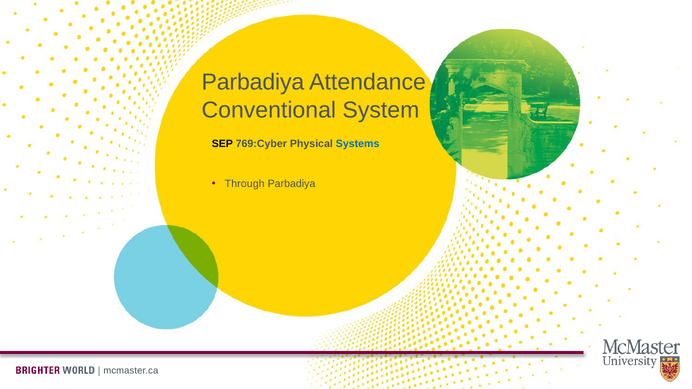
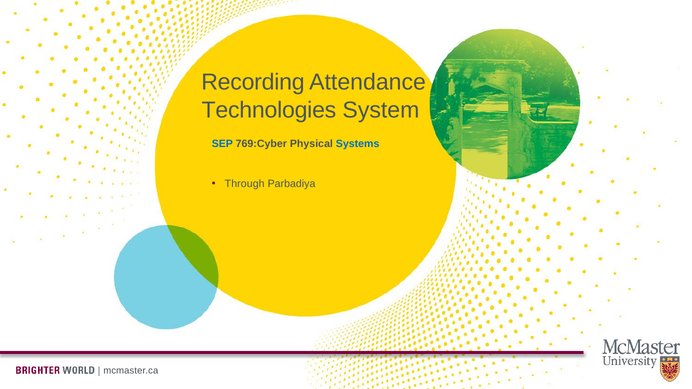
Parbadiya at (253, 82): Parbadiya -> Recording
Conventional: Conventional -> Technologies
SEP colour: black -> blue
